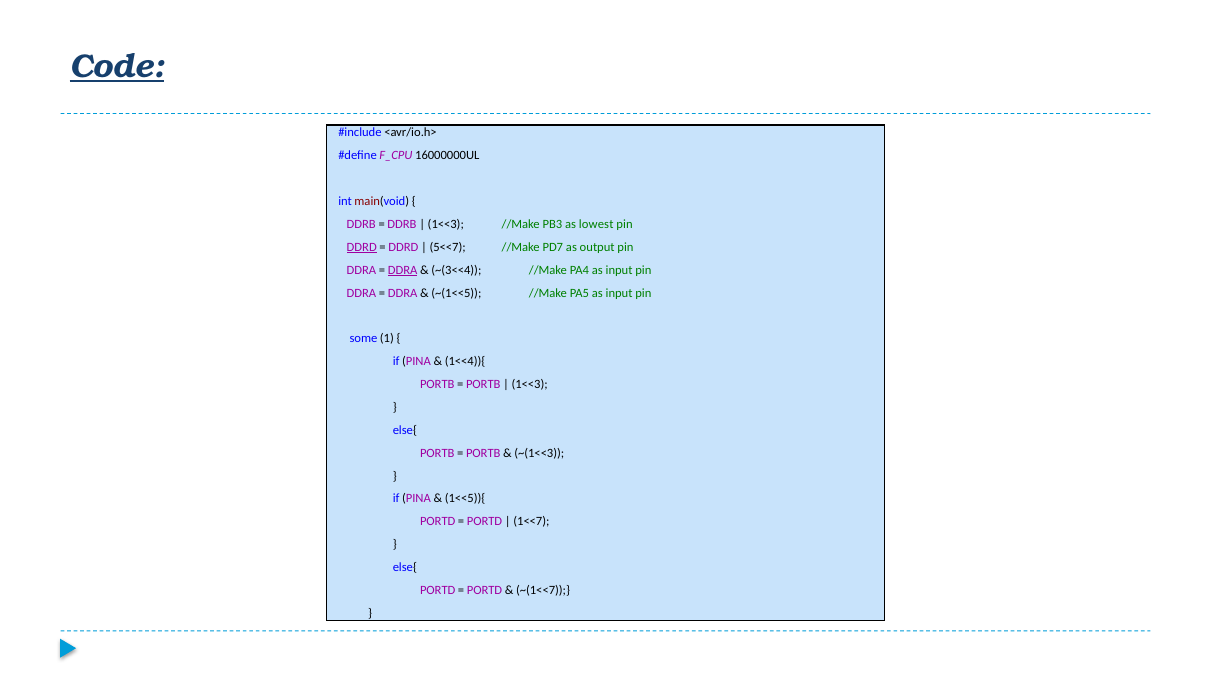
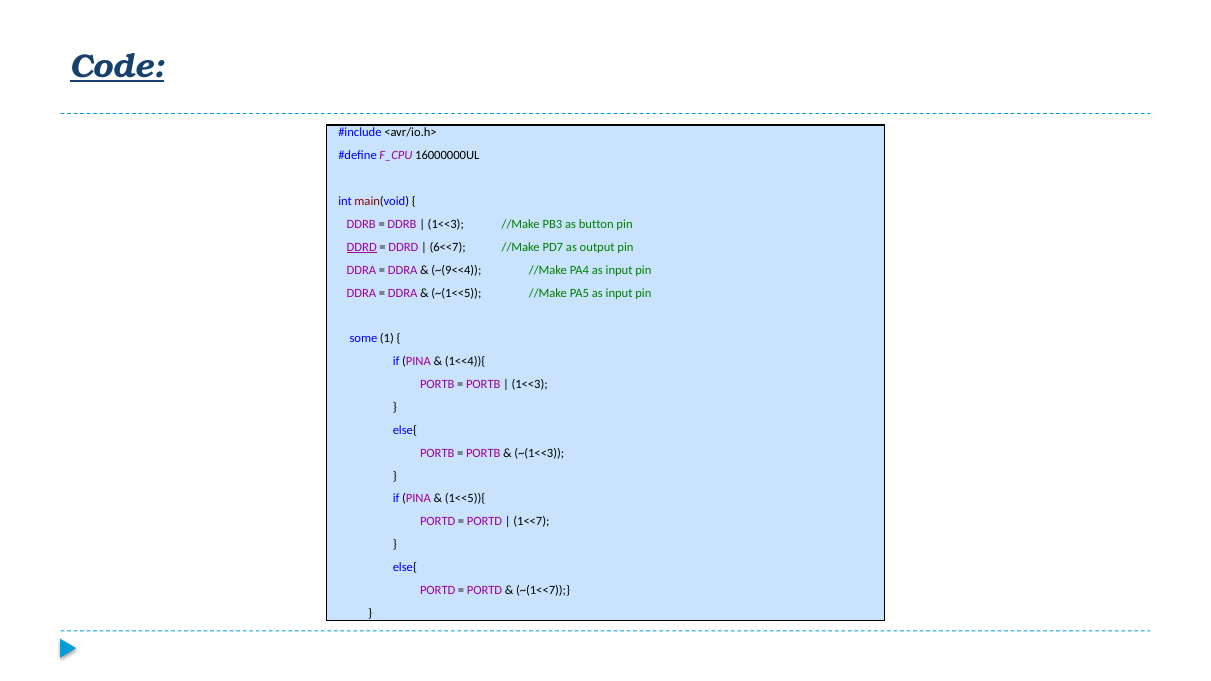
lowest: lowest -> button
5<<7: 5<<7 -> 6<<7
DDRA at (403, 270) underline: present -> none
~(3<<4: ~(3<<4 -> ~(9<<4
